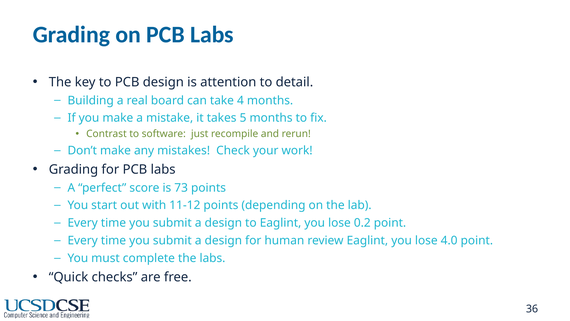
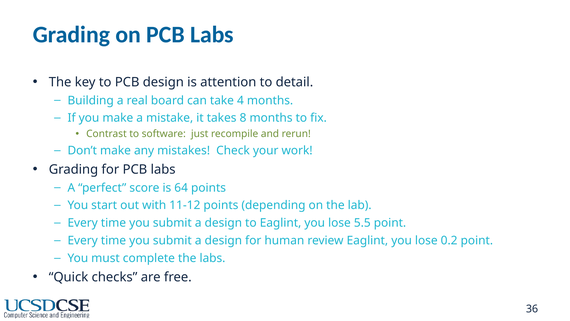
5: 5 -> 8
73: 73 -> 64
0.2: 0.2 -> 5.5
4.0: 4.0 -> 0.2
